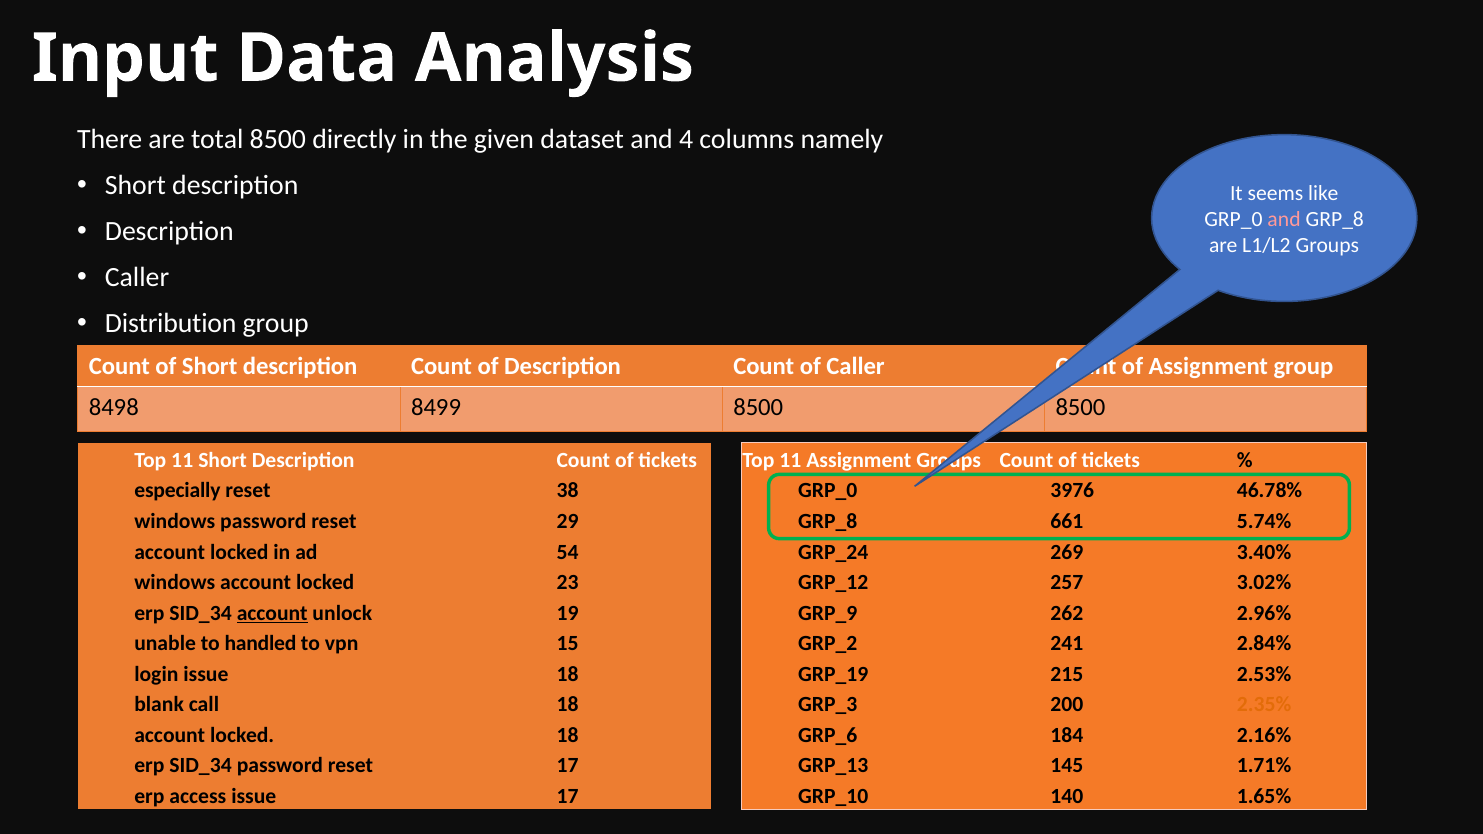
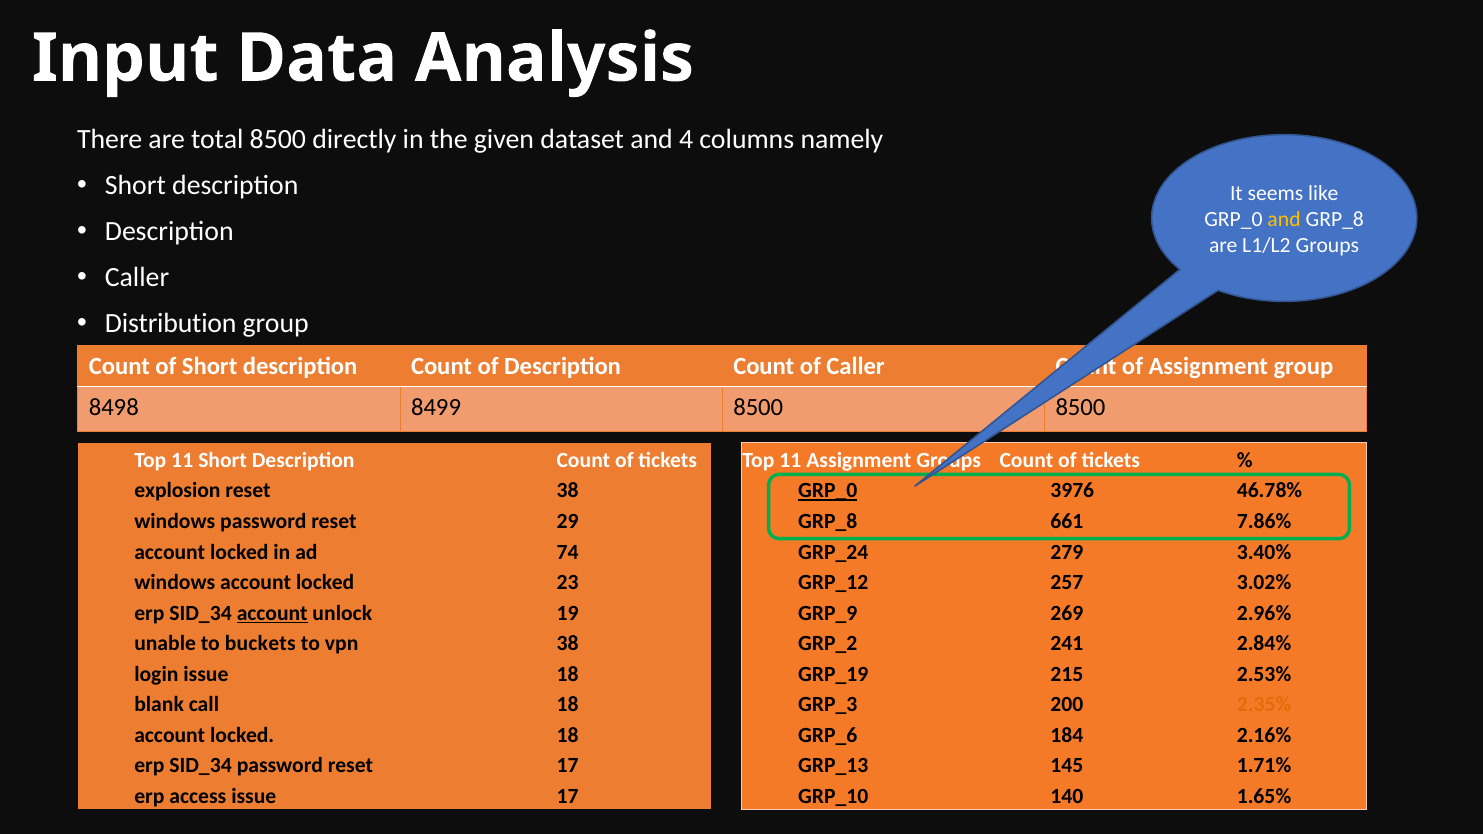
and at (1284, 220) colour: pink -> yellow
especially: especially -> explosion
GRP_0 at (828, 491) underline: none -> present
5.74%: 5.74% -> 7.86%
54: 54 -> 74
269: 269 -> 279
262: 262 -> 269
handled: handled -> buckets
vpn 15: 15 -> 38
